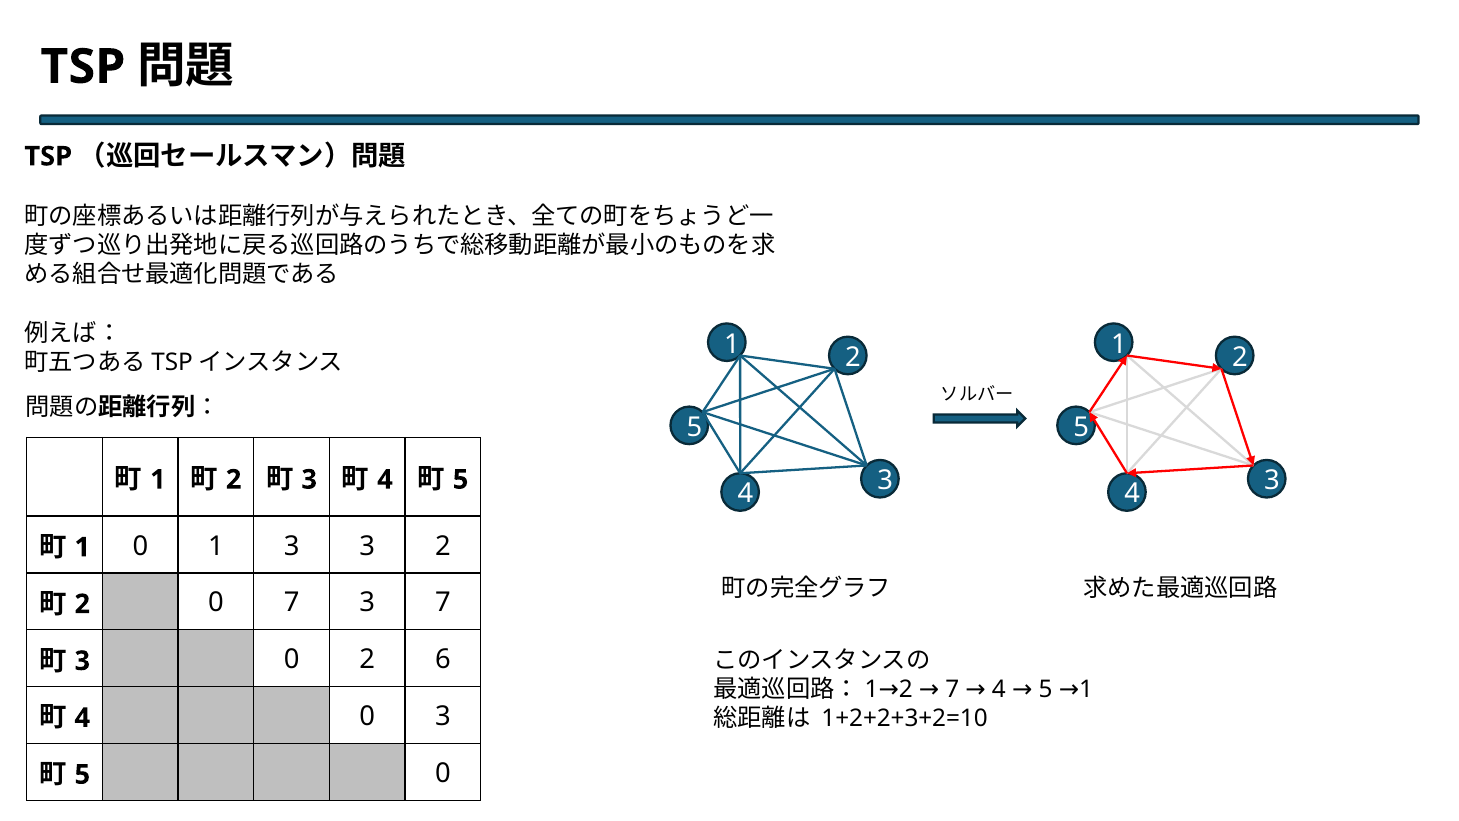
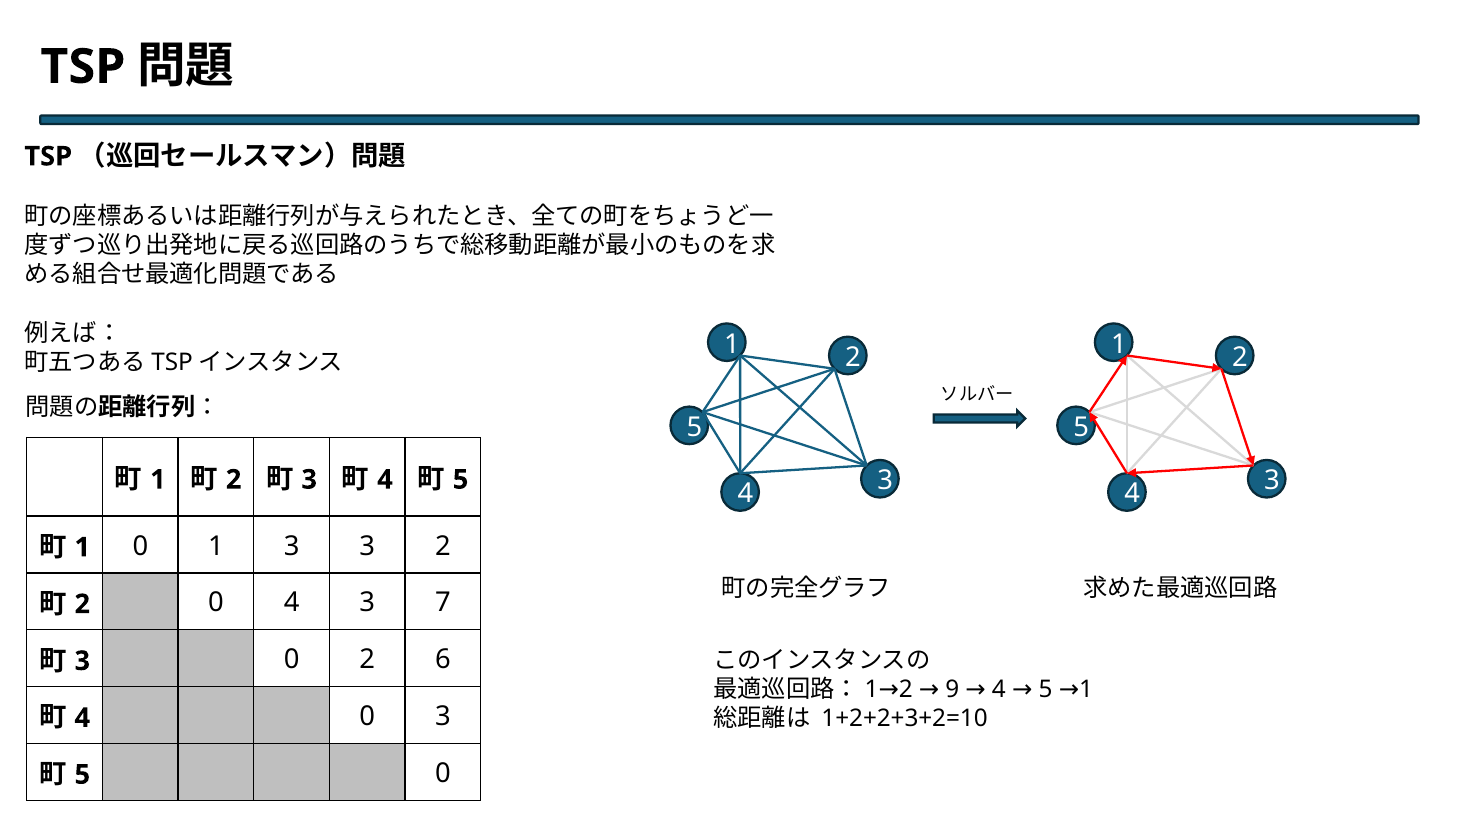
0 7: 7 -> 4
2 7: 7 -> 9
